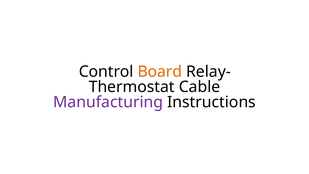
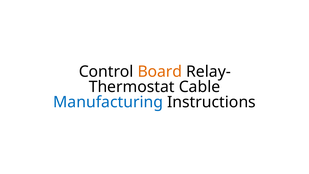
Manufacturing colour: purple -> blue
